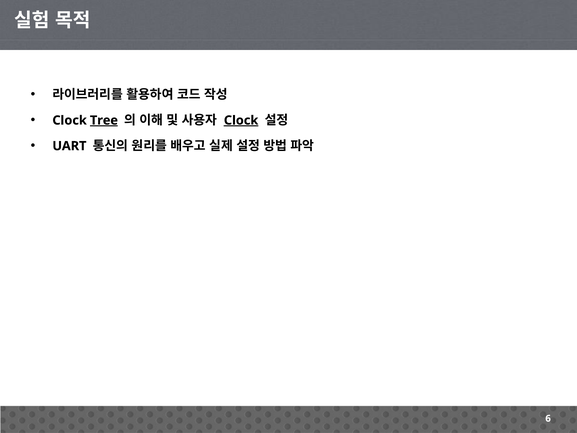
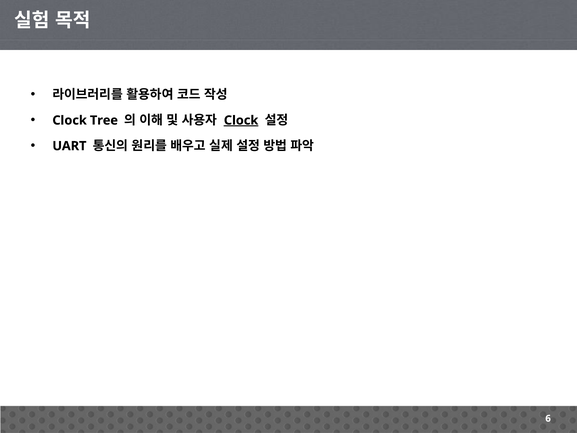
Tree underline: present -> none
